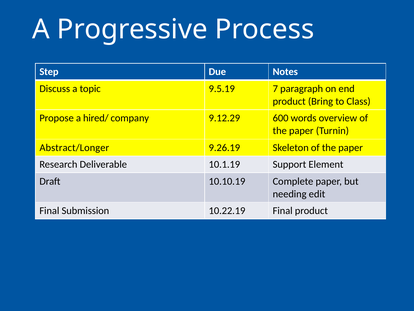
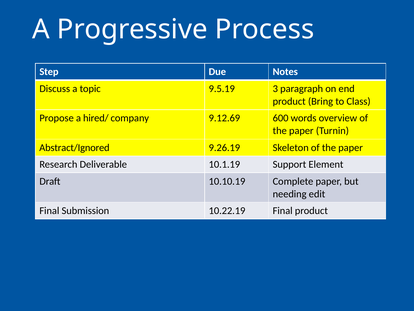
7: 7 -> 3
9.12.29: 9.12.29 -> 9.12.69
Abstract/Longer: Abstract/Longer -> Abstract/Ignored
